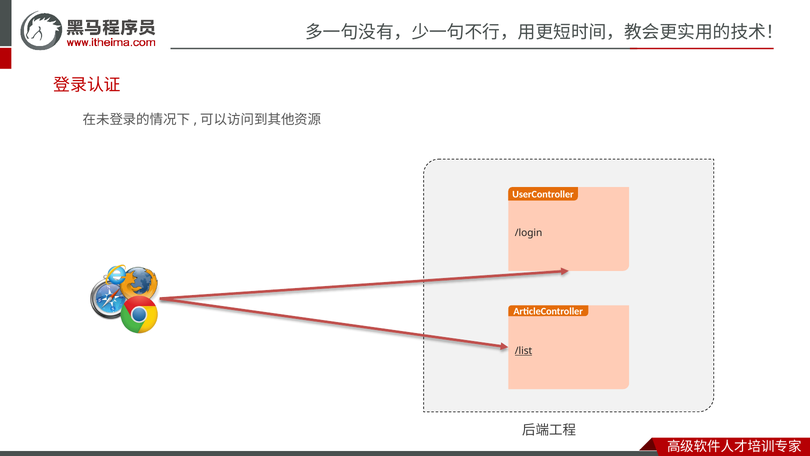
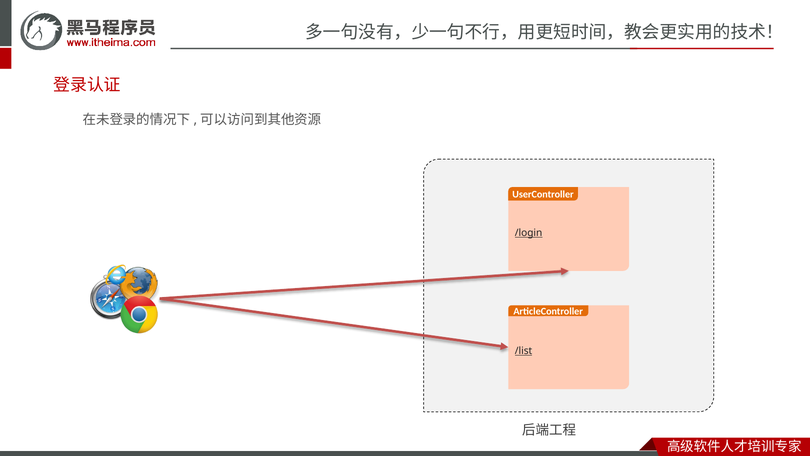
/login underline: none -> present
